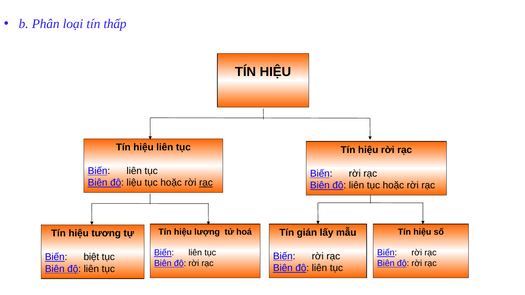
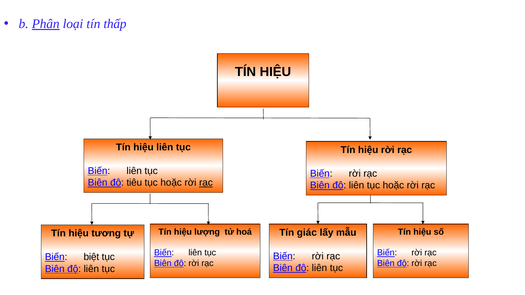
Phân underline: none -> present
liệu: liệu -> tiêu
gián: gián -> giác
